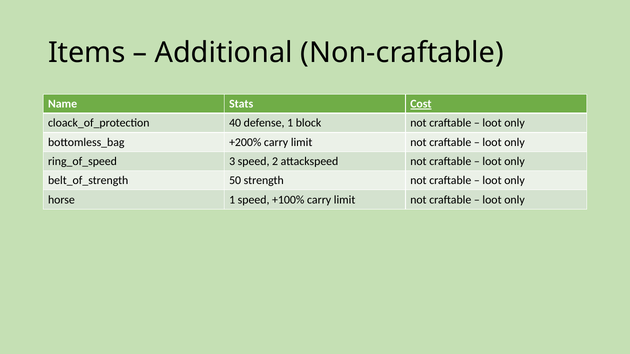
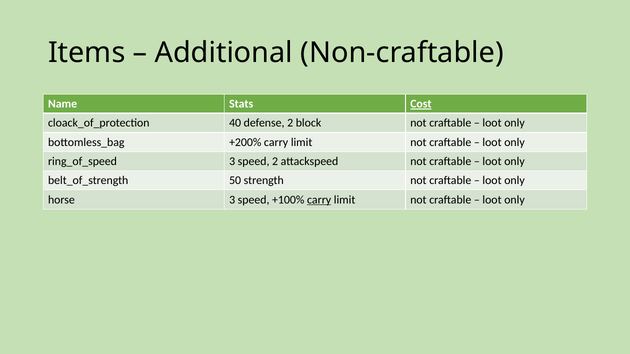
defense 1: 1 -> 2
horse 1: 1 -> 3
carry at (319, 200) underline: none -> present
